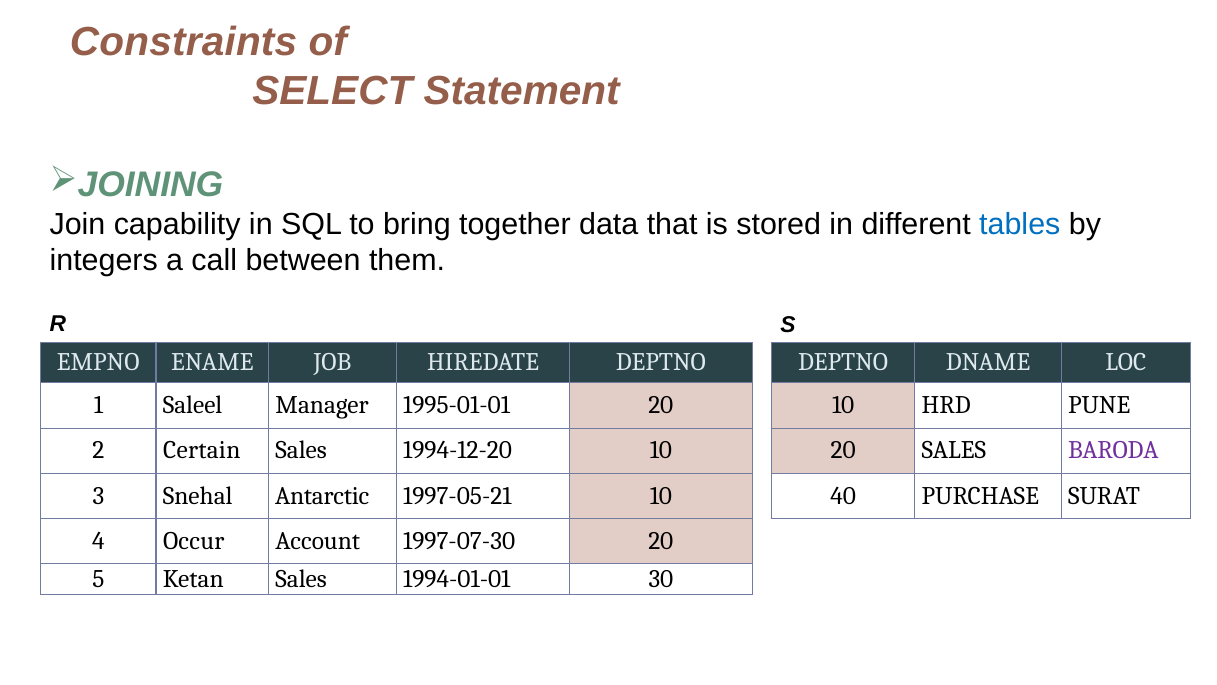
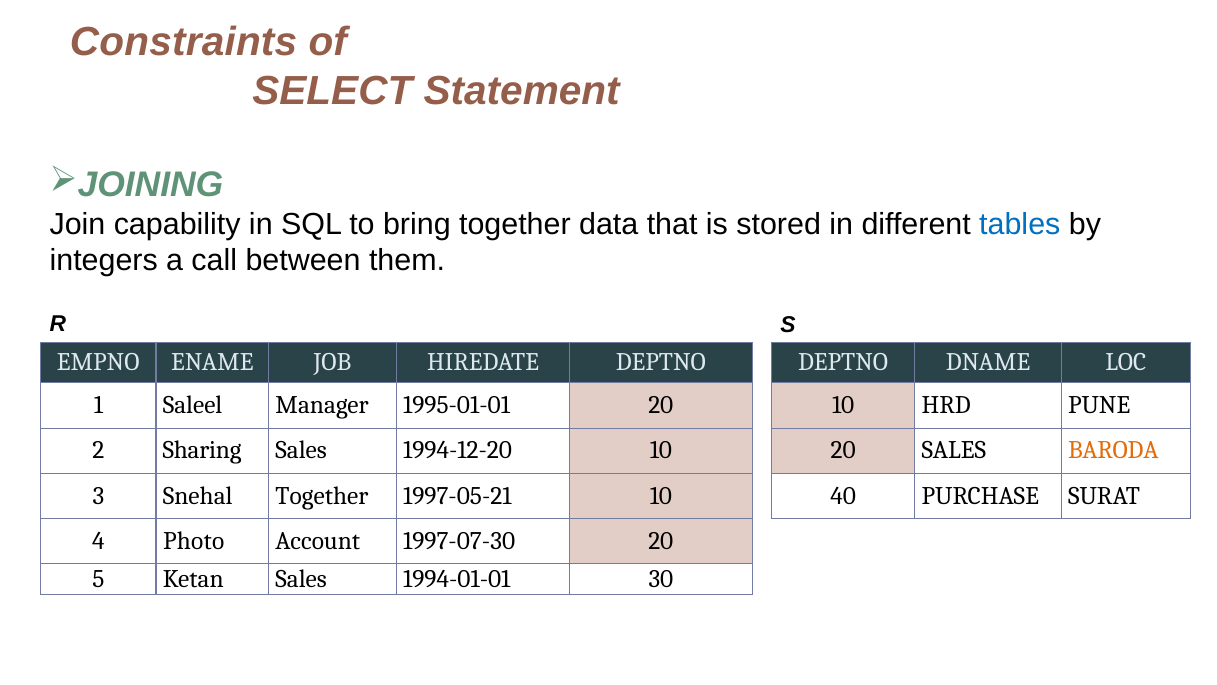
Certain: Certain -> Sharing
BARODA colour: purple -> orange
Snehal Antarctic: Antarctic -> Together
Occur: Occur -> Photo
